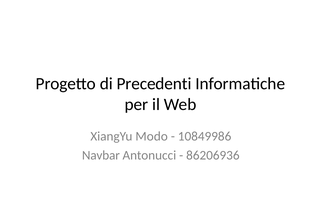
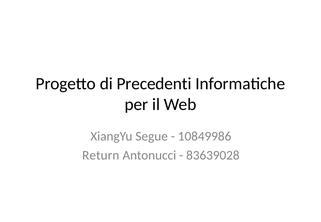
Modo: Modo -> Segue
Navbar: Navbar -> Return
86206936: 86206936 -> 83639028
